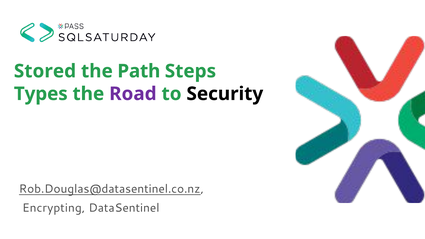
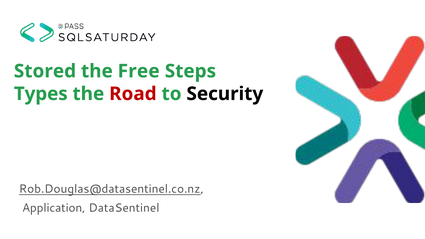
Path: Path -> Free
Road colour: purple -> red
Encrypting: Encrypting -> Application
